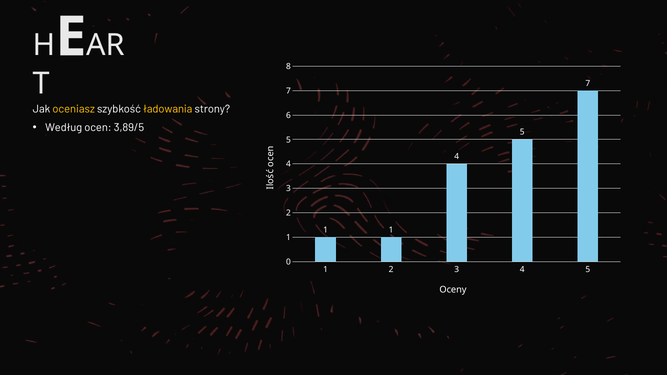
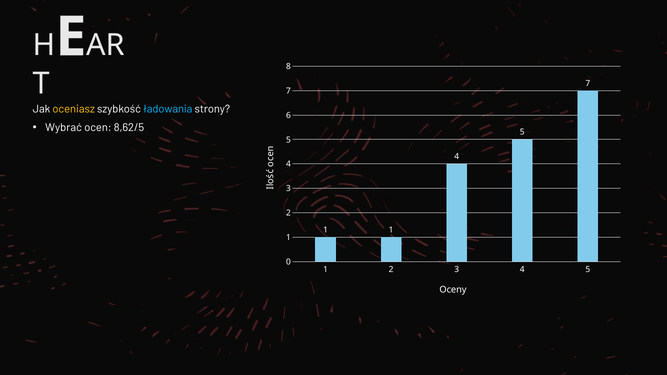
ładowania colour: yellow -> light blue
Według: Według -> Wybrać
3,89/5: 3,89/5 -> 8,62/5
